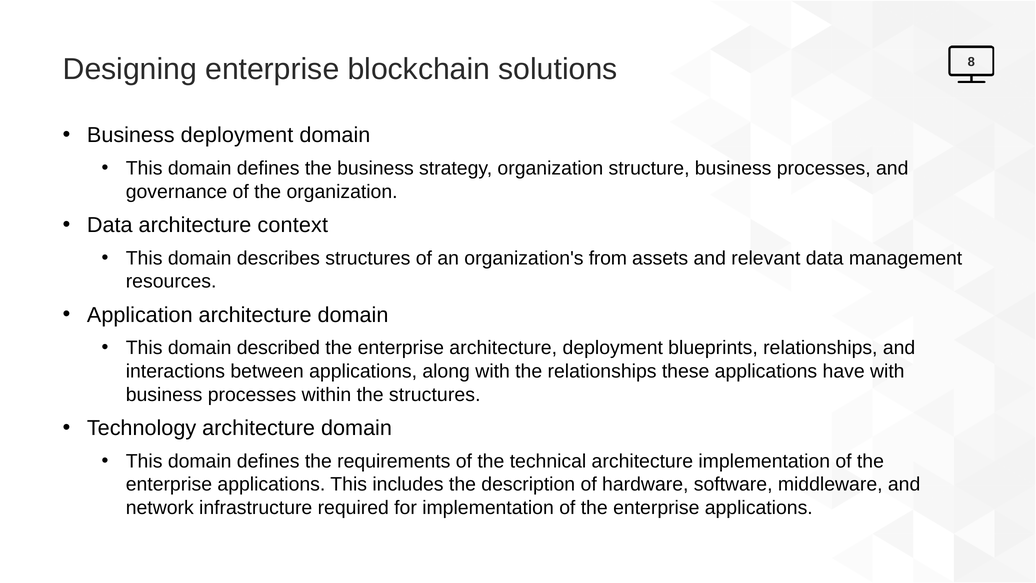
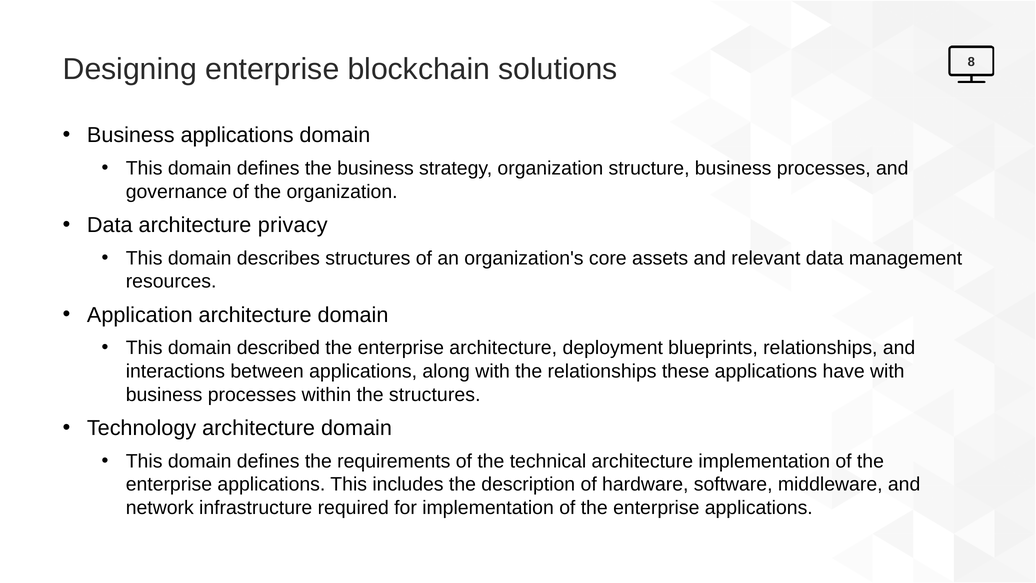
Business deployment: deployment -> applications
context: context -> privacy
from: from -> core
